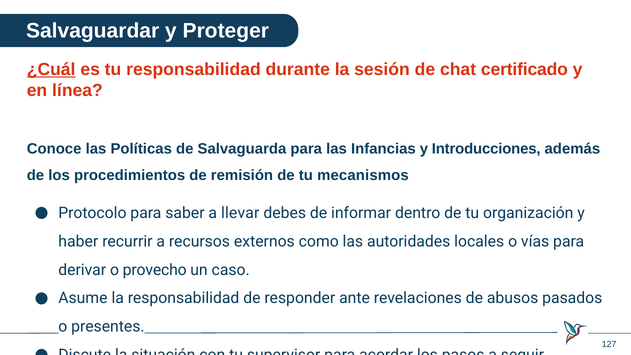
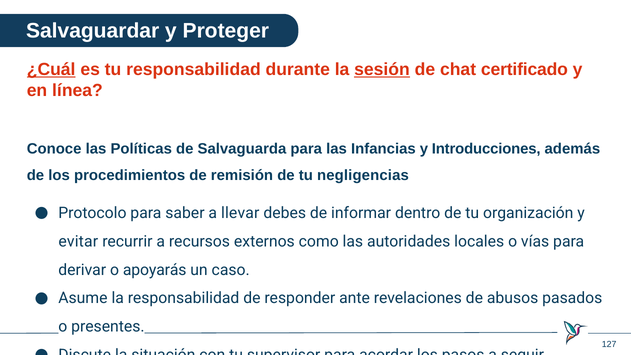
sesión underline: none -> present
mecanismos: mecanismos -> negligencias
haber: haber -> evitar
provecho: provecho -> apoyarás
